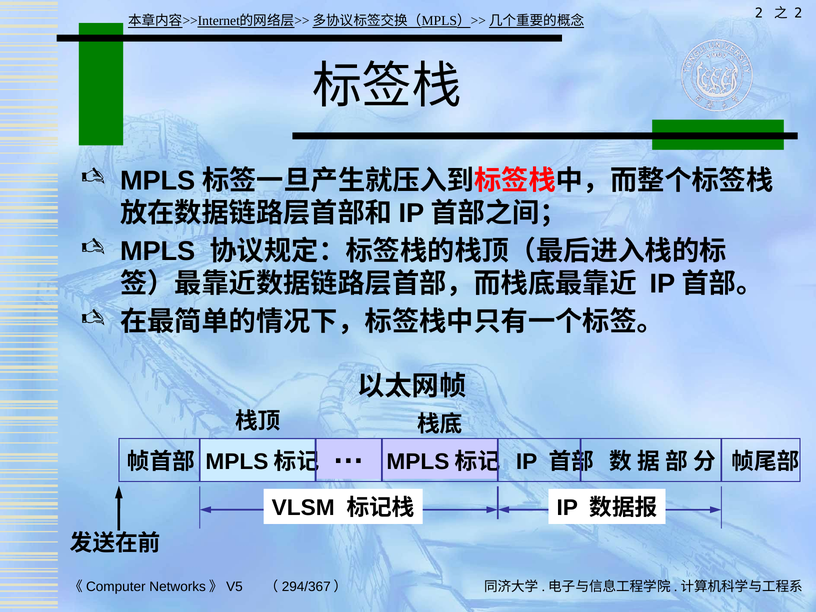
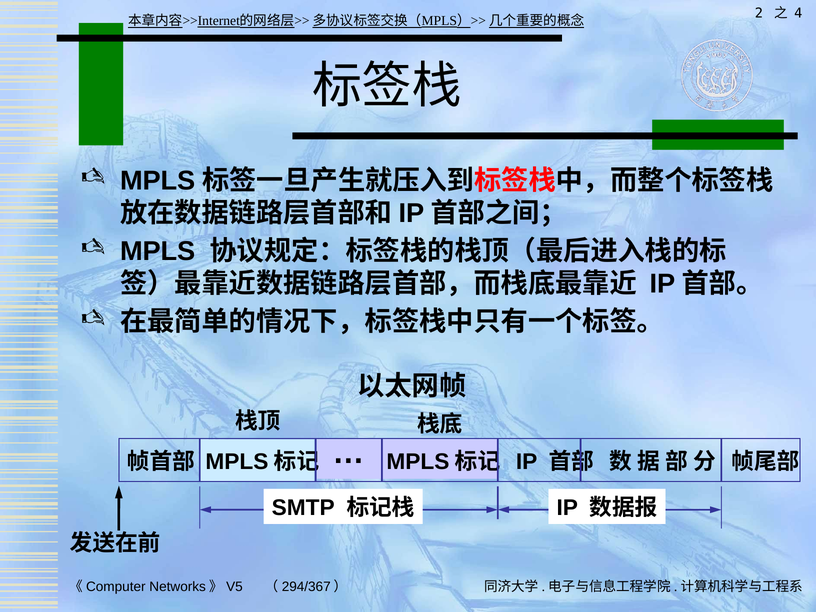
2 at (798, 13): 2 -> 4
VLSM: VLSM -> SMTP
